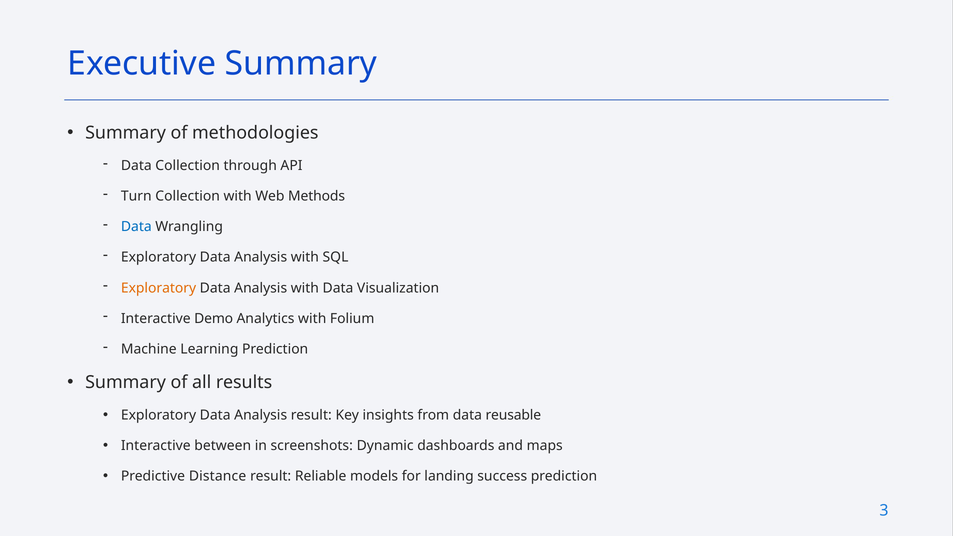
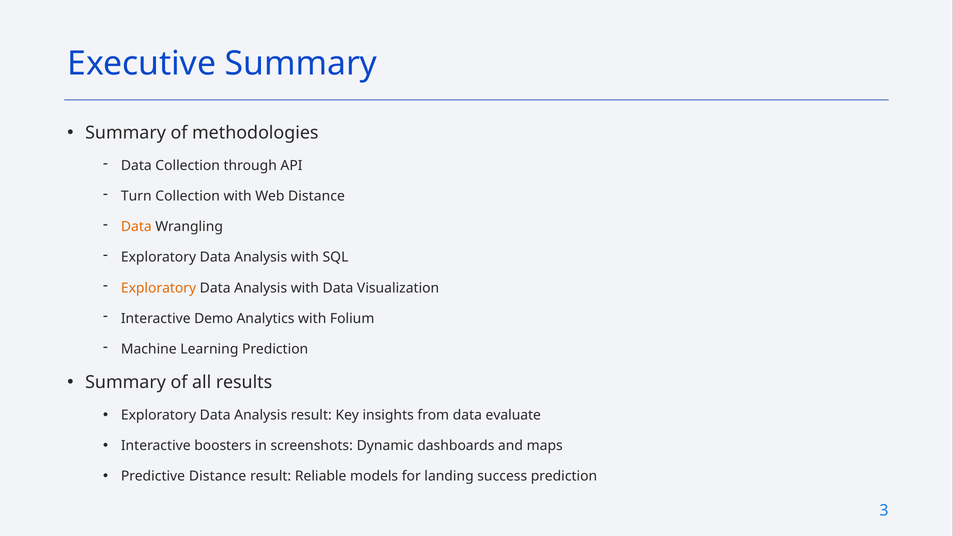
Web Methods: Methods -> Distance
Data at (136, 227) colour: blue -> orange
reusable: reusable -> evaluate
between: between -> boosters
